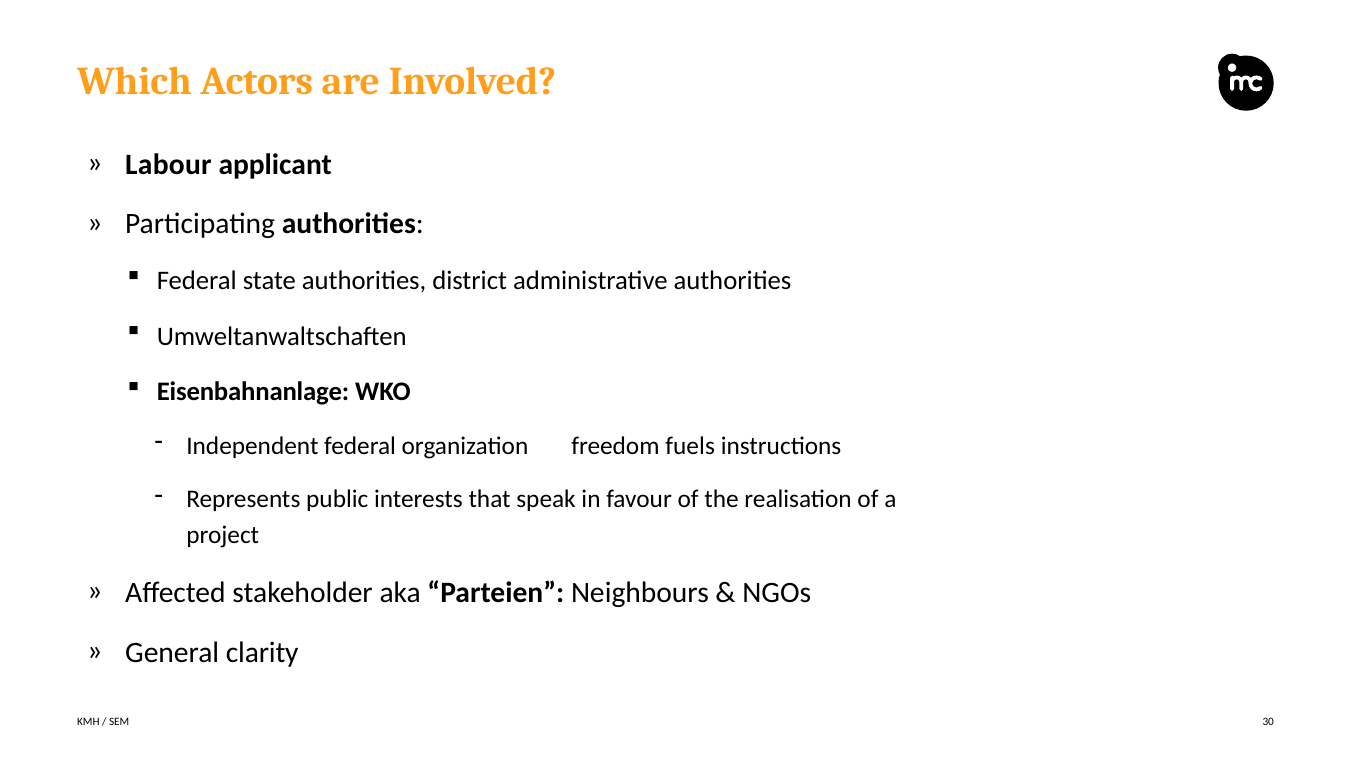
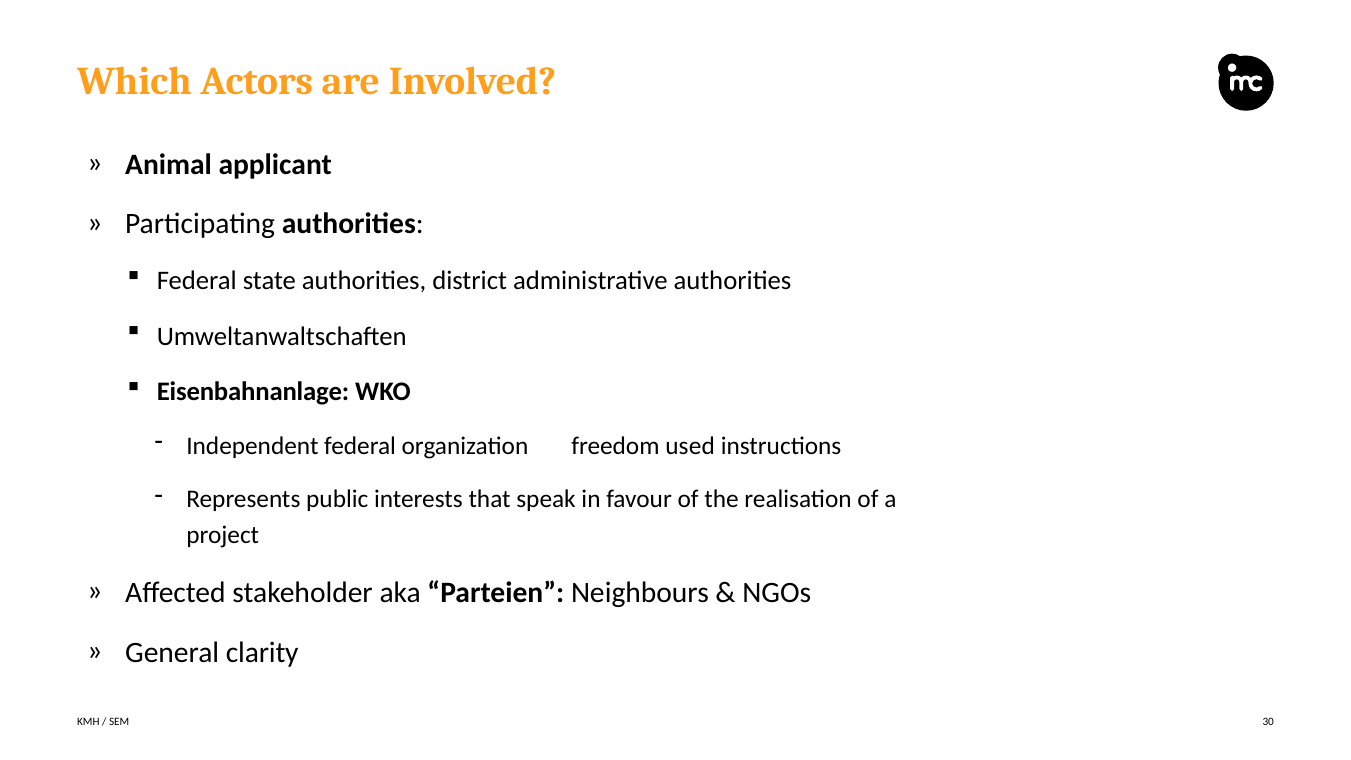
Labour: Labour -> Animal
fuels: fuels -> used
